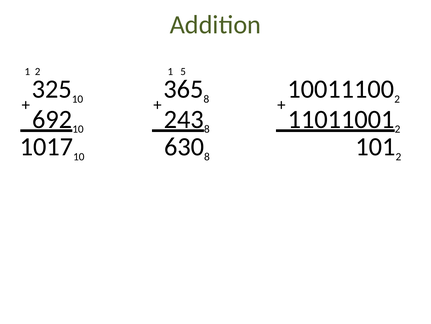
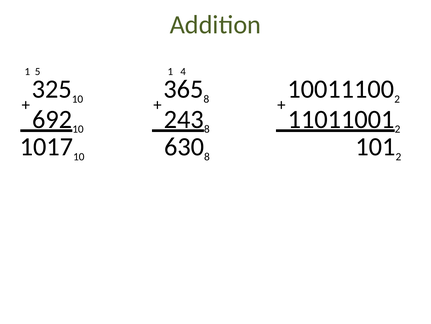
1 2: 2 -> 5
5: 5 -> 4
